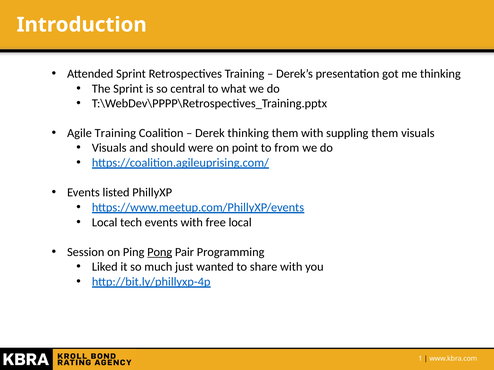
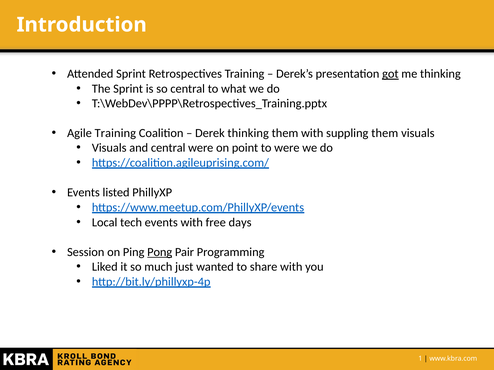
got underline: none -> present
and should: should -> central
to from: from -> were
free local: local -> days
